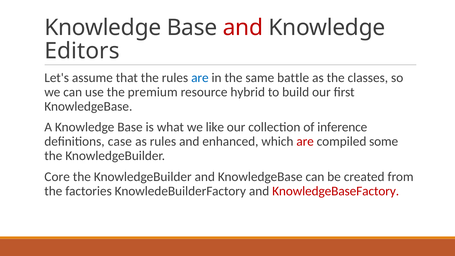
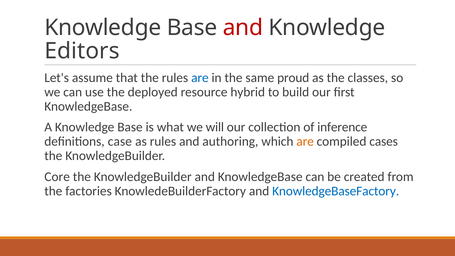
battle: battle -> proud
premium: premium -> deployed
like: like -> will
enhanced: enhanced -> authoring
are at (305, 142) colour: red -> orange
some: some -> cases
KnowledgeBaseFactory colour: red -> blue
